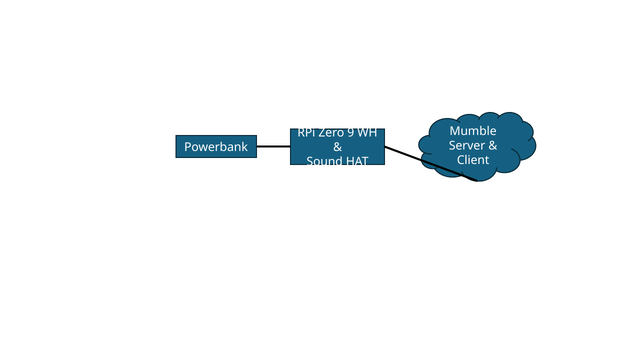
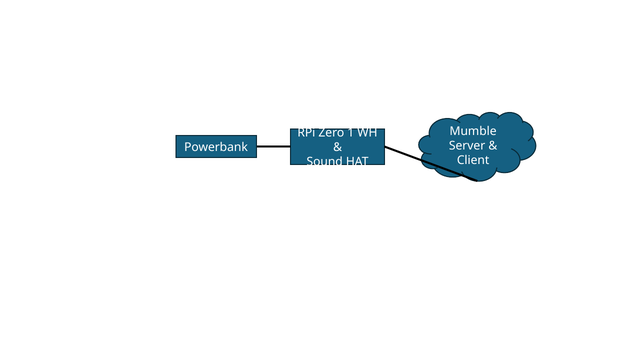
9: 9 -> 1
